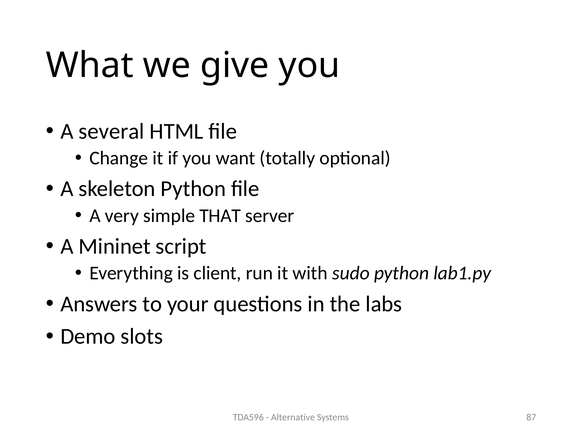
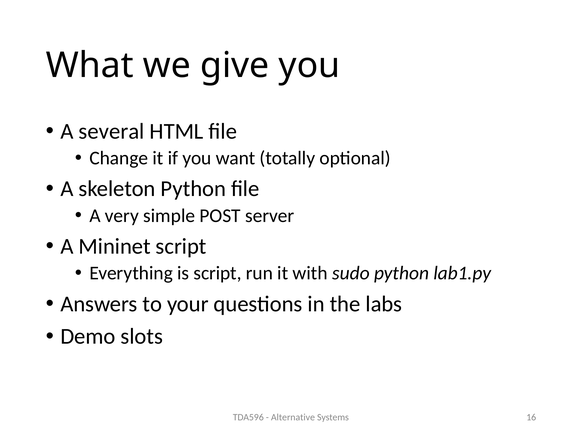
THAT: THAT -> POST
is client: client -> script
87: 87 -> 16
